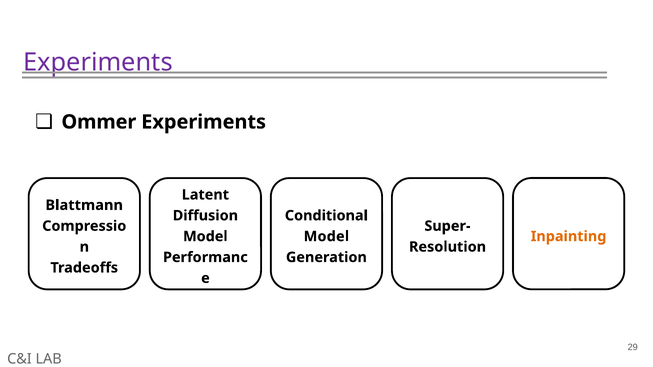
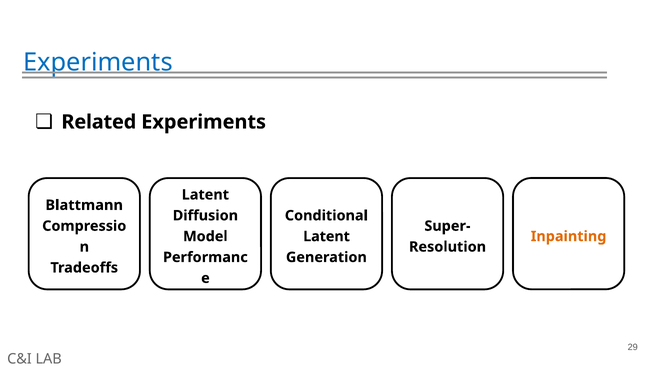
Experiments at (98, 62) colour: purple -> blue
Ommer: Ommer -> Related
Model at (326, 237): Model -> Latent
